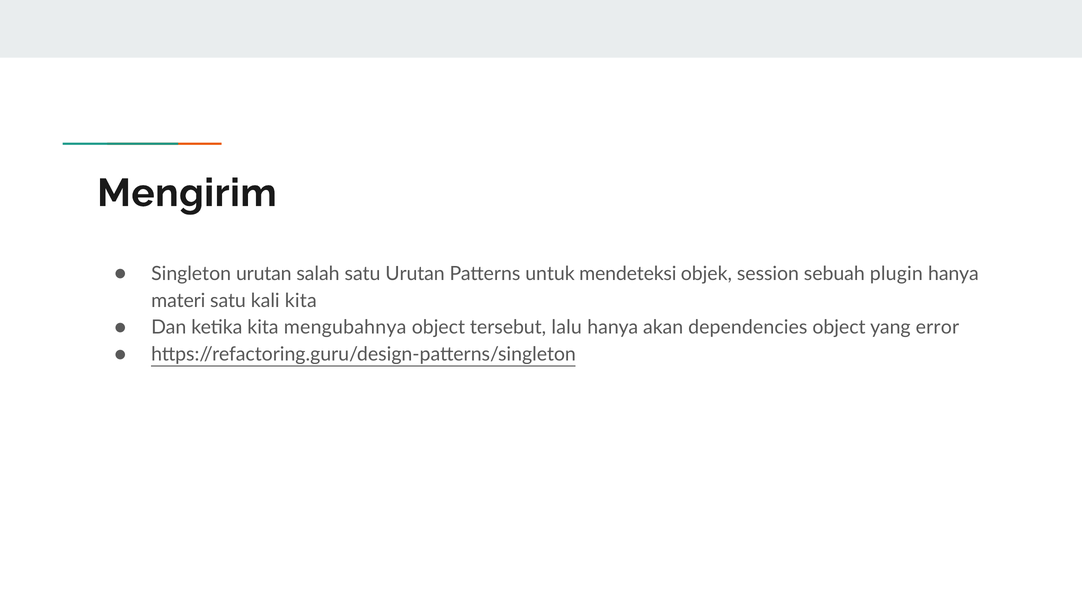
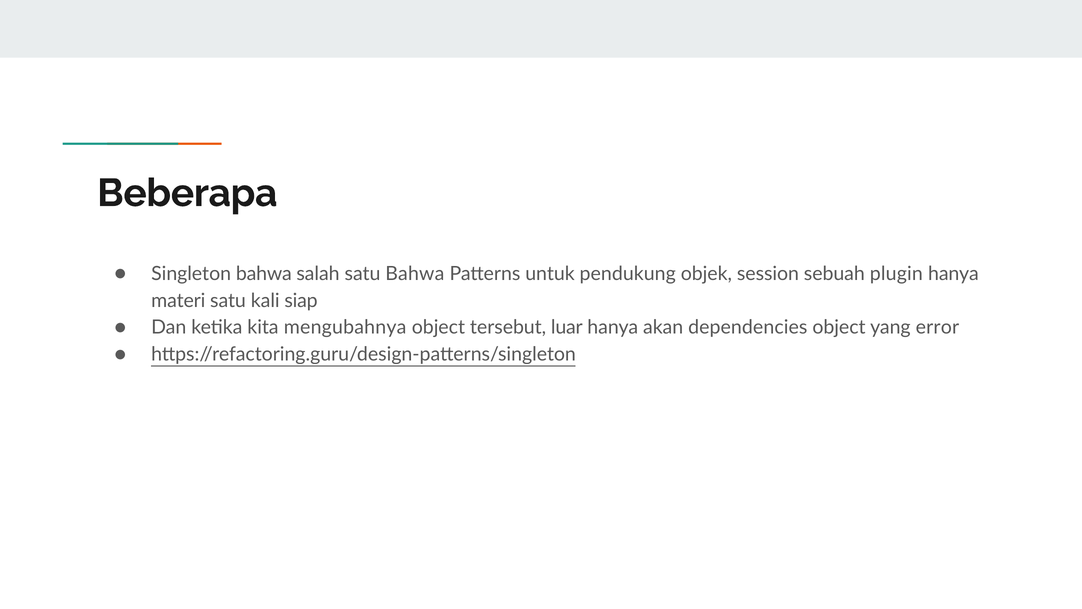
Mengirim: Mengirim -> Beberapa
Singleton urutan: urutan -> bahwa
satu Urutan: Urutan -> Bahwa
mendeteksi: mendeteksi -> pendukung
kali kita: kita -> siap
lalu: lalu -> luar
